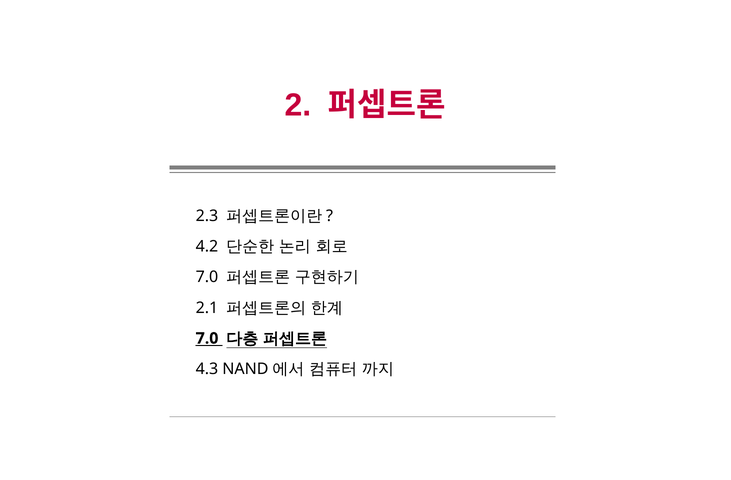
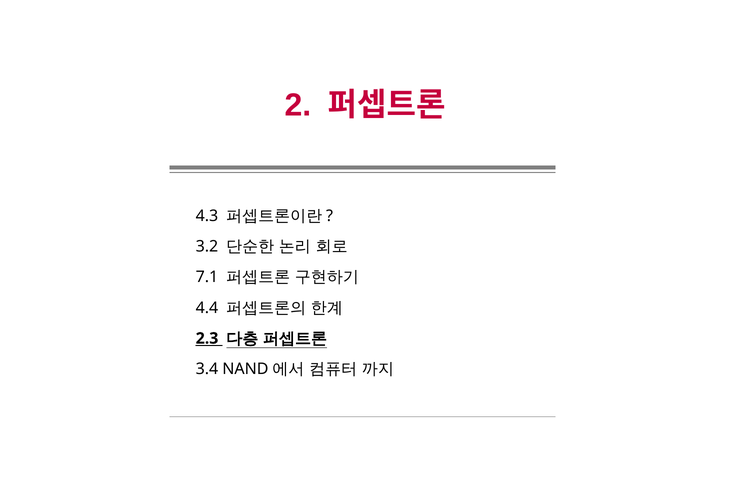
2.3: 2.3 -> 4.3
4.2: 4.2 -> 3.2
7.0 at (207, 277): 7.0 -> 7.1
2.1: 2.1 -> 4.4
7.0 at (207, 338): 7.0 -> 2.3
4.3: 4.3 -> 3.4
